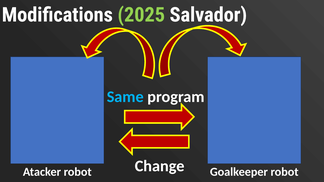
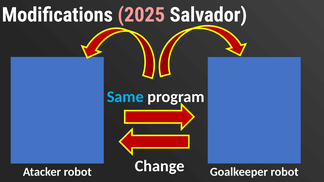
2025 colour: light green -> pink
